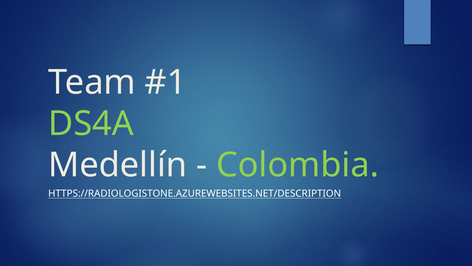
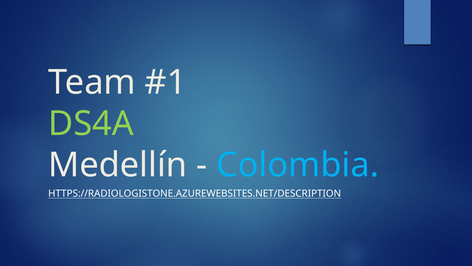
Colombia colour: light green -> light blue
